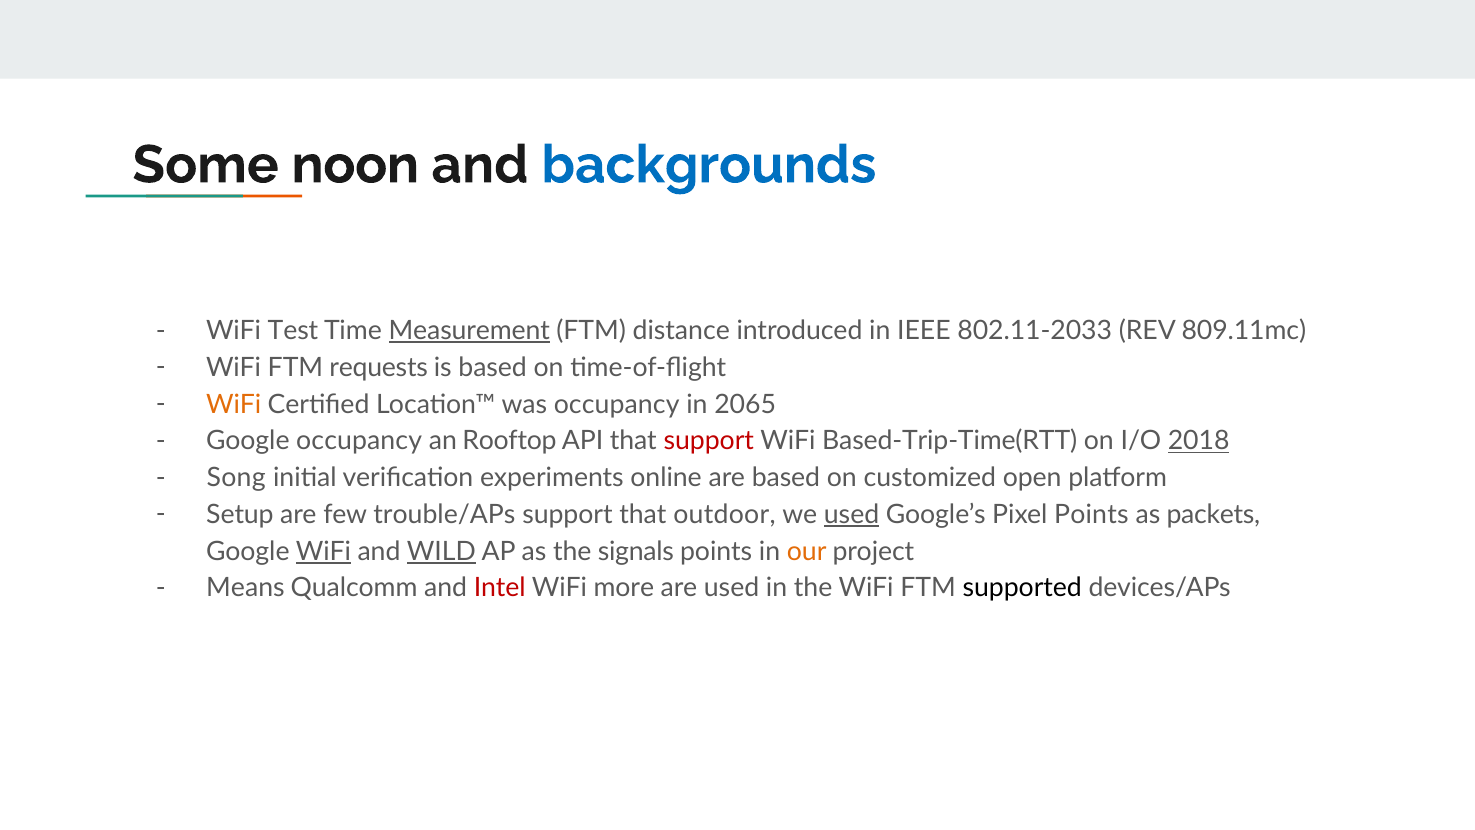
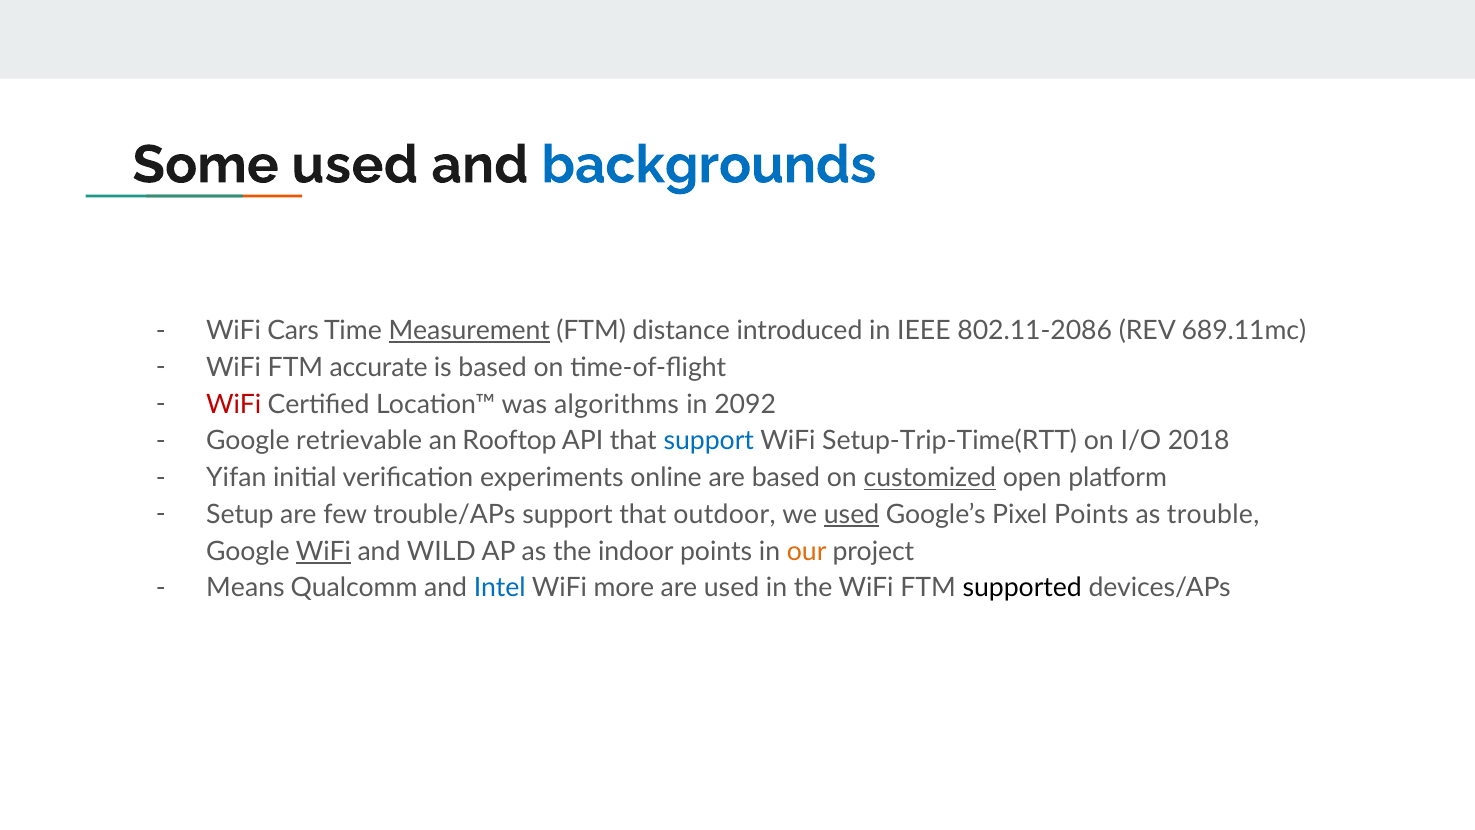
Some noon: noon -> used
Test: Test -> Cars
802.11-2033: 802.11-2033 -> 802.11-2086
809.11mc: 809.11mc -> 689.11mc
requests: requests -> accurate
WiFi at (234, 404) colour: orange -> red
was occupancy: occupancy -> algorithms
2065: 2065 -> 2092
Google occupancy: occupancy -> retrievable
support at (709, 441) colour: red -> blue
Based-Trip-Time(RTT: Based-Trip-Time(RTT -> Setup-Trip-Time(RTT
2018 underline: present -> none
Song: Song -> Yifan
customized underline: none -> present
packets: packets -> trouble
WILD underline: present -> none
signals: signals -> indoor
Intel colour: red -> blue
